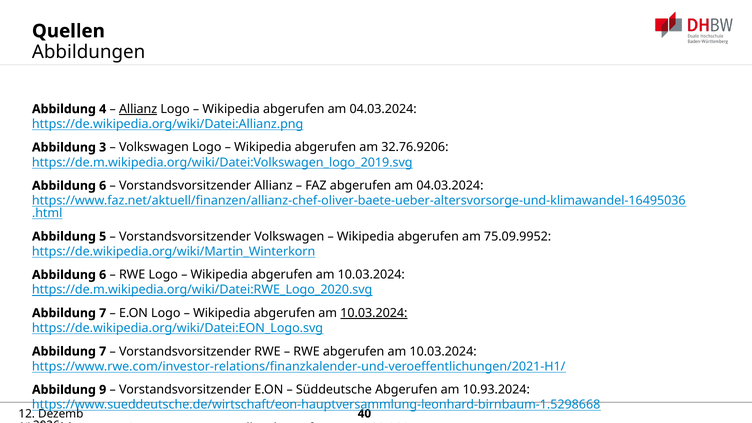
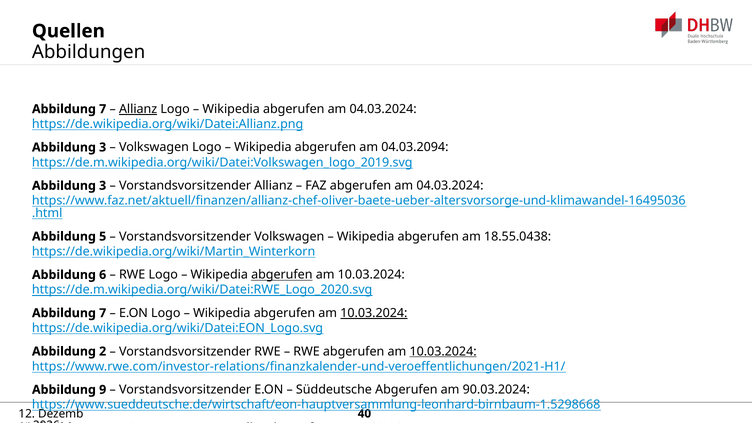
4 at (103, 109): 4 -> 7
32.76.9206: 32.76.9206 -> 04.03.2094
6 at (103, 186): 6 -> 3
75.09.9952: 75.09.9952 -> 18.55.0438
abgerufen at (282, 275) underline: none -> present
7 at (103, 351): 7 -> 2
10.03.2024 at (443, 351) underline: none -> present
10.93.2024: 10.93.2024 -> 90.03.2024
